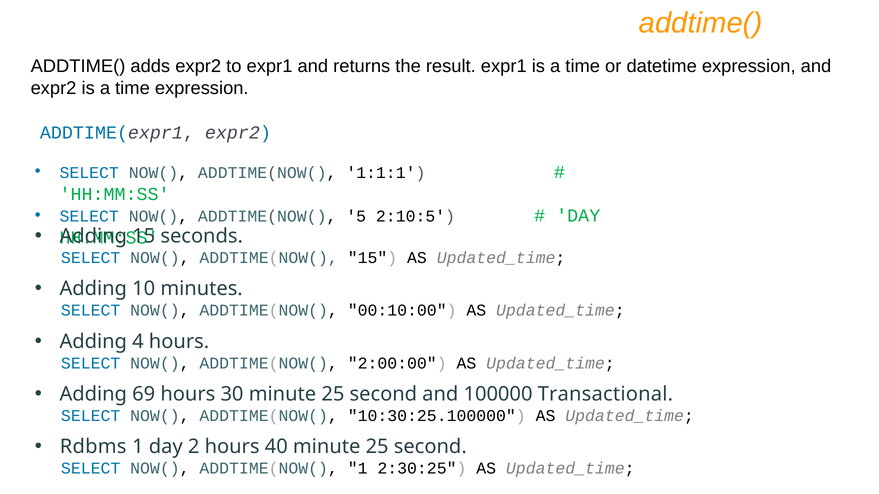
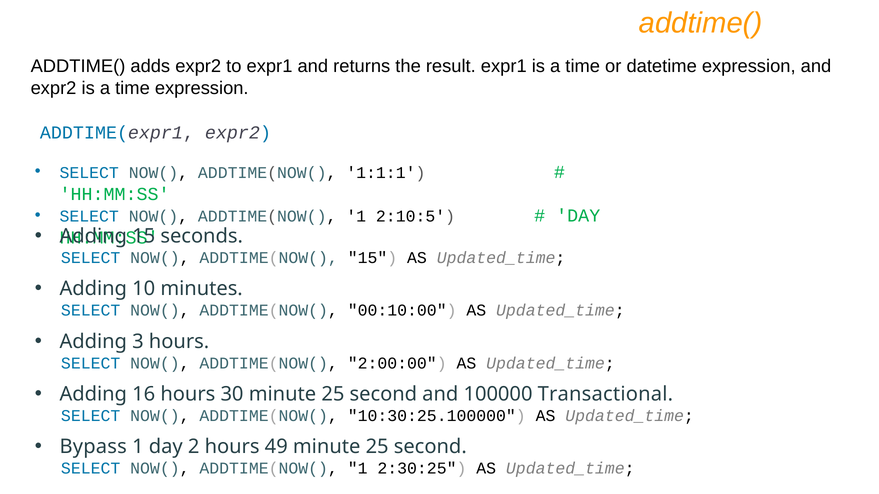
5 at (356, 217): 5 -> 1
4: 4 -> 3
69: 69 -> 16
Rdbms: Rdbms -> Bypass
40: 40 -> 49
